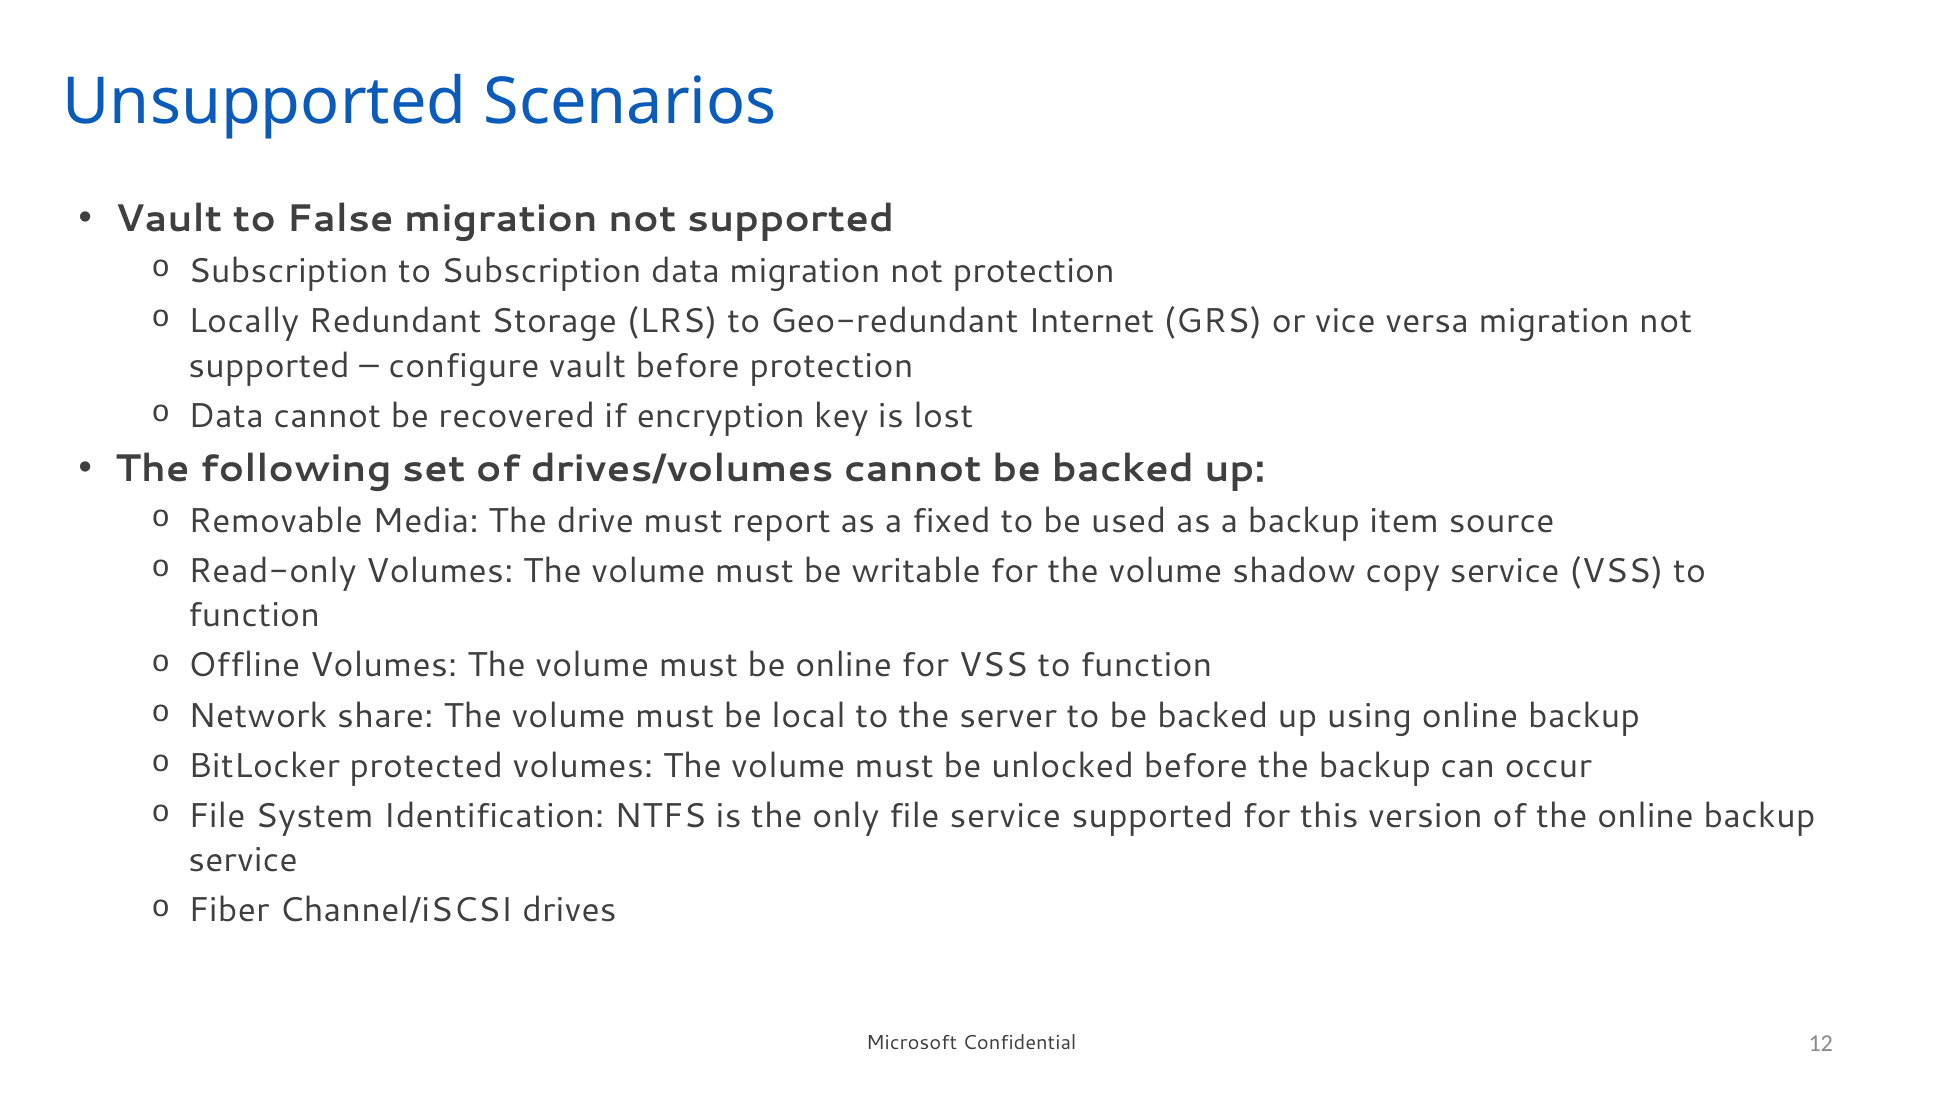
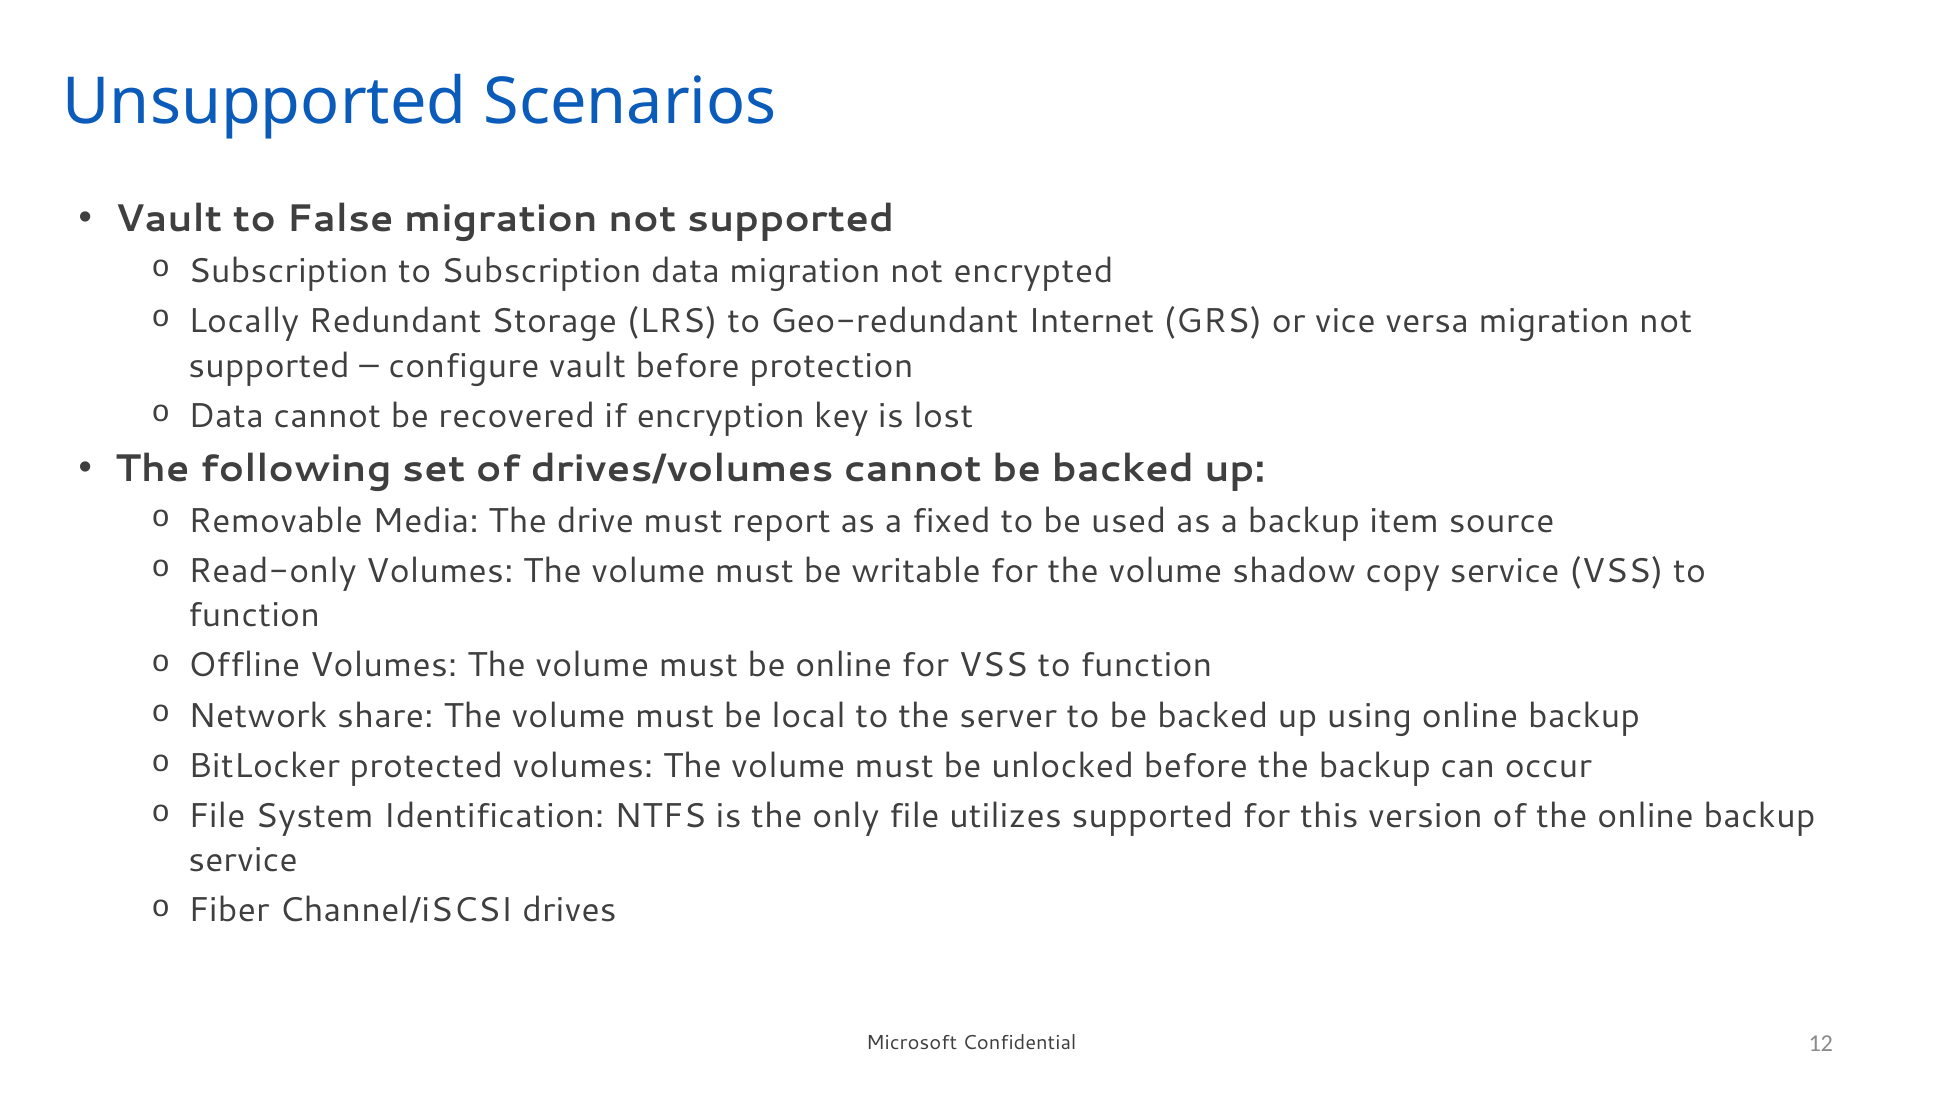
not protection: protection -> encrypted
file service: service -> utilizes
